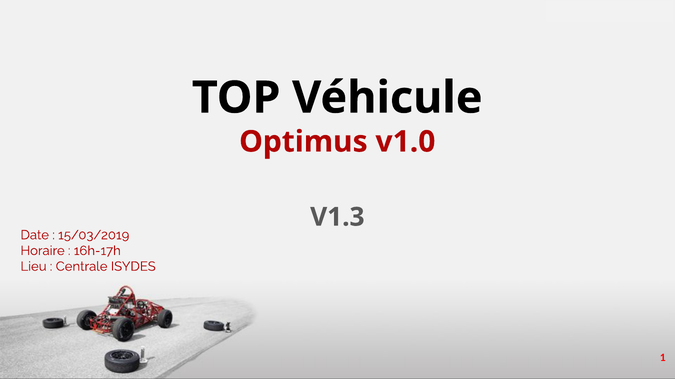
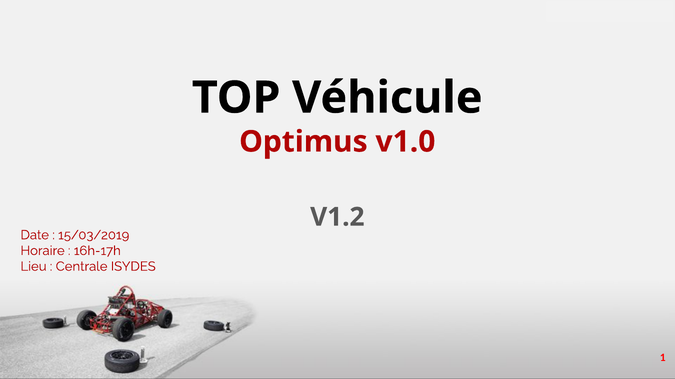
V1.3: V1.3 -> V1.2
